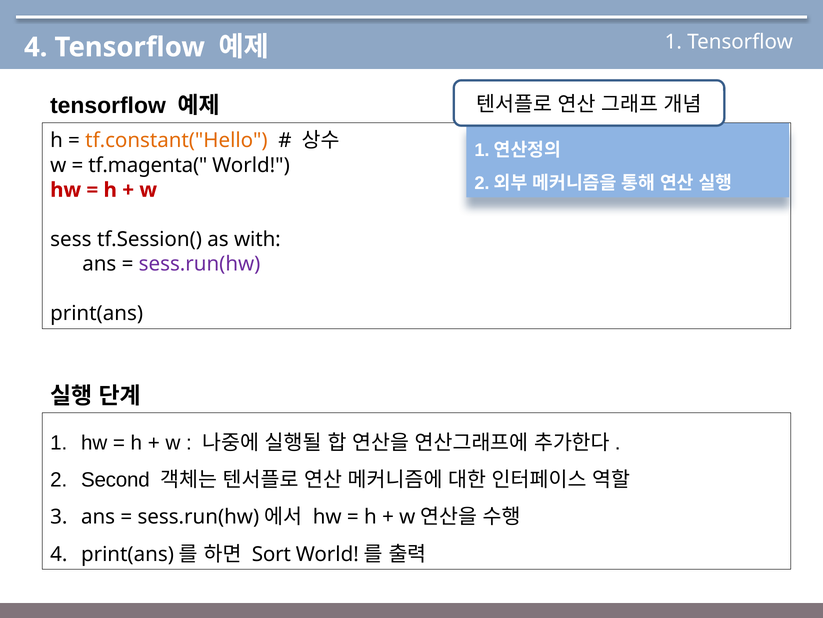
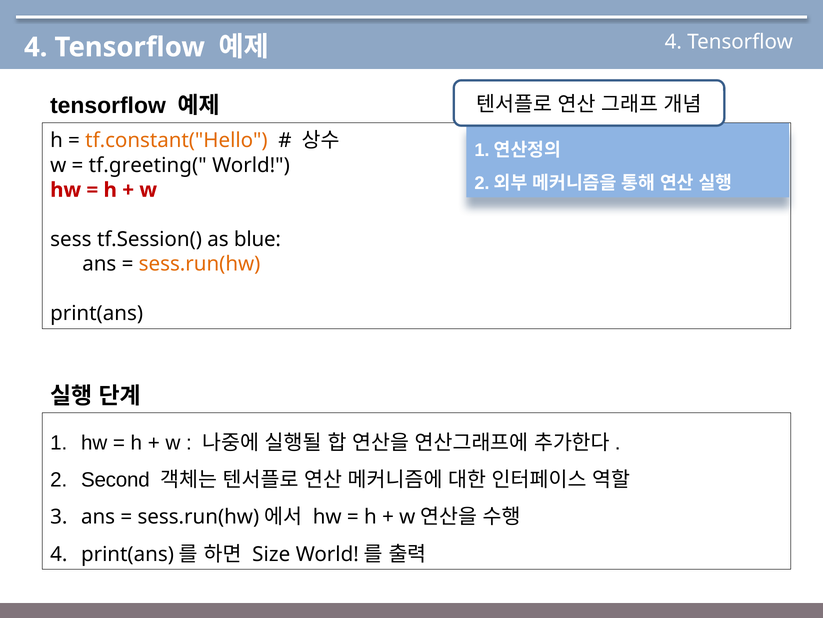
1 at (673, 42): 1 -> 4
tf.magenta(: tf.magenta( -> tf.greeting(
with: with -> blue
sess.run(hw colour: purple -> orange
Sort: Sort -> Size
